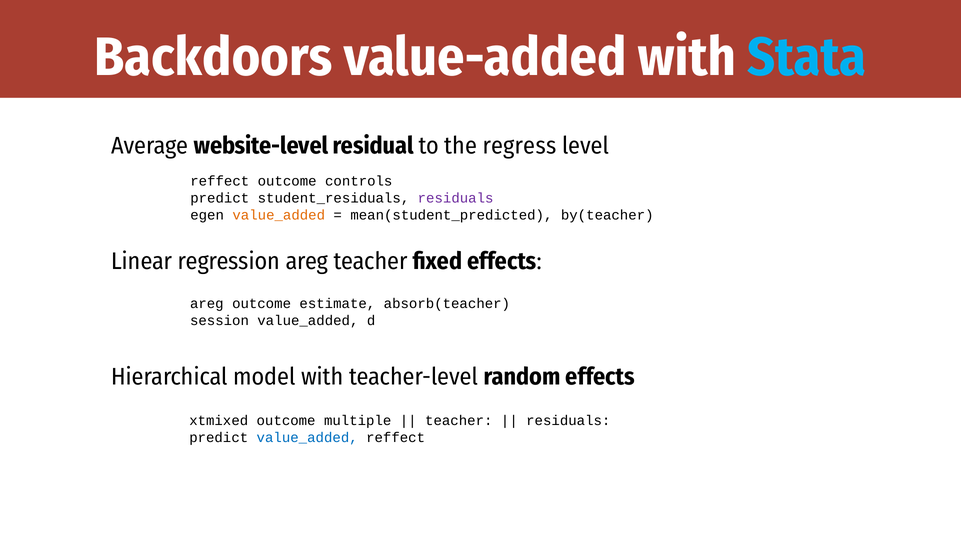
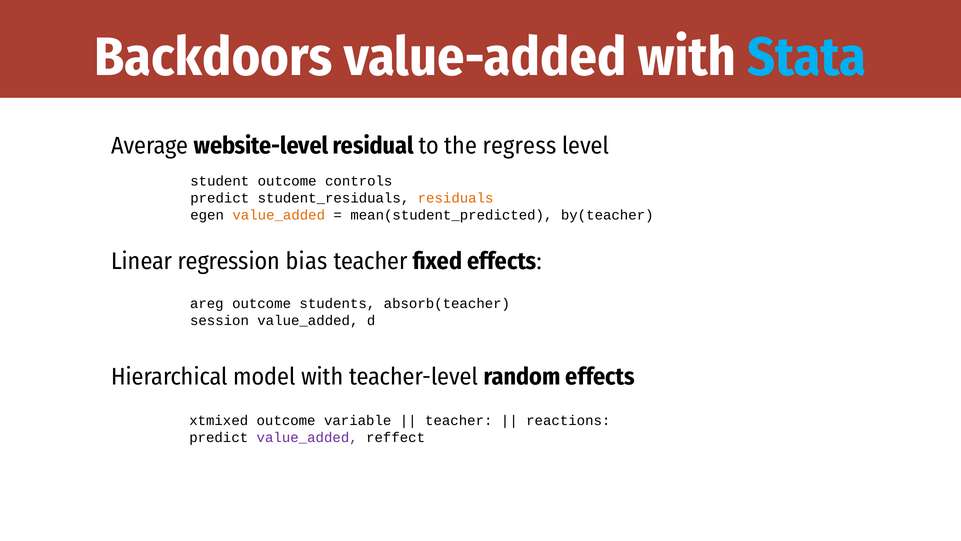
reffect at (220, 181): reffect -> student
residuals at (456, 198) colour: purple -> orange
regression areg: areg -> bias
estimate: estimate -> students
multiple: multiple -> variable
residuals at (568, 420): residuals -> reactions
value_added at (307, 437) colour: blue -> purple
